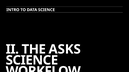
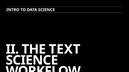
ASKS: ASKS -> TEXT
